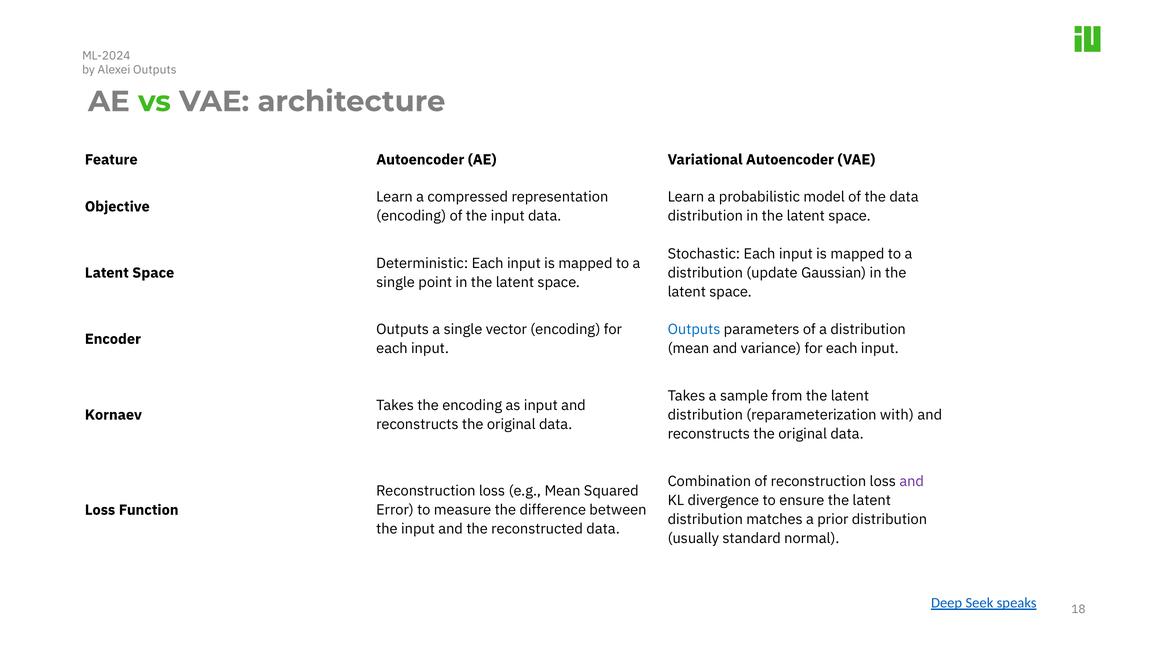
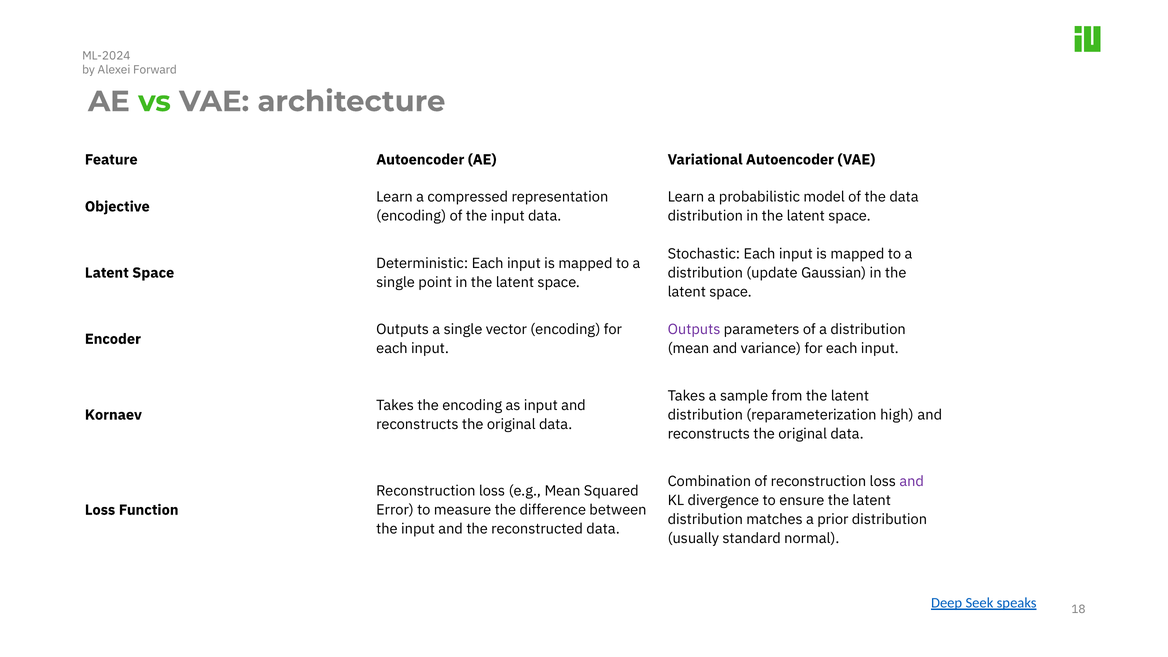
Alexei Outputs: Outputs -> Forward
Outputs at (694, 330) colour: blue -> purple
with: with -> high
